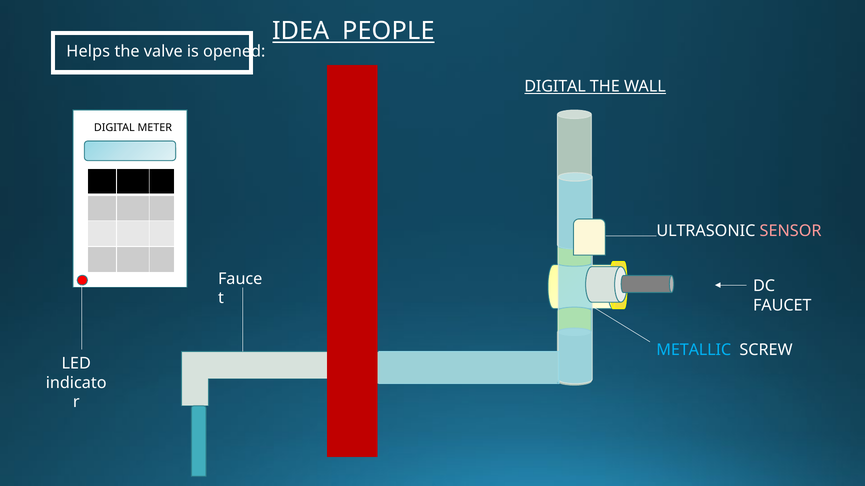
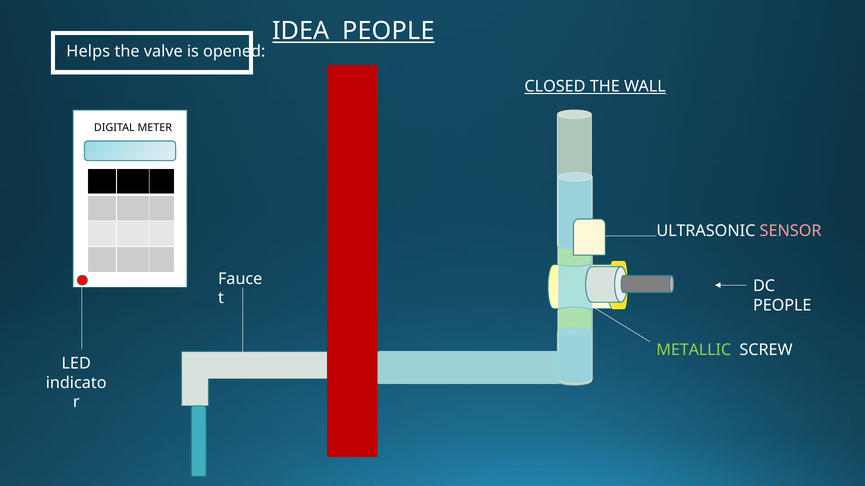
DIGITAL at (555, 86): DIGITAL -> CLOSED
FAUCET at (782, 306): FAUCET -> PEOPLE
METALLIC colour: light blue -> light green
